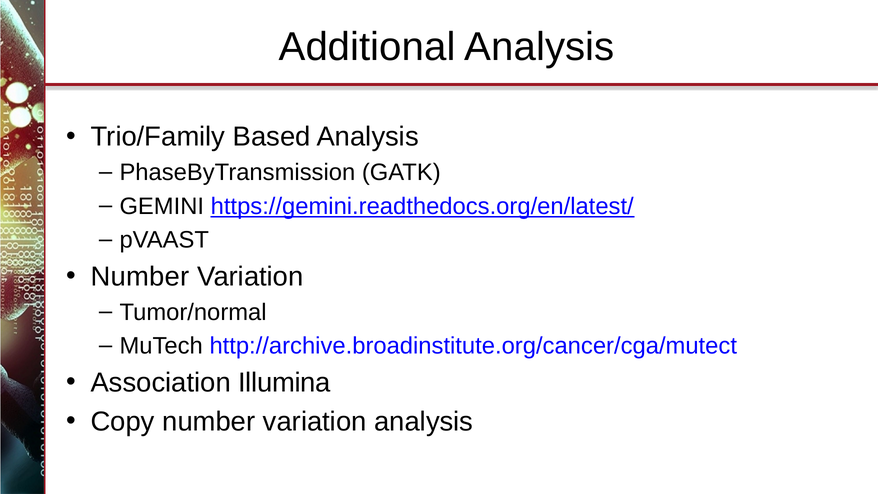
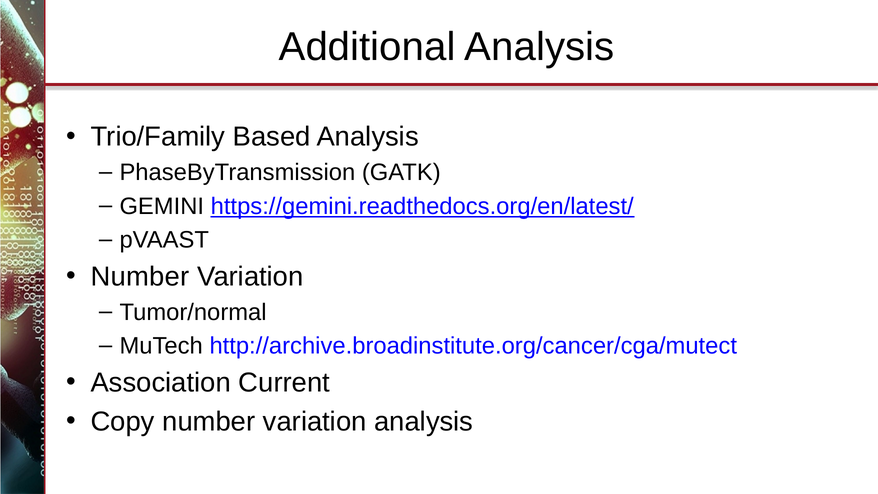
Illumina: Illumina -> Current
